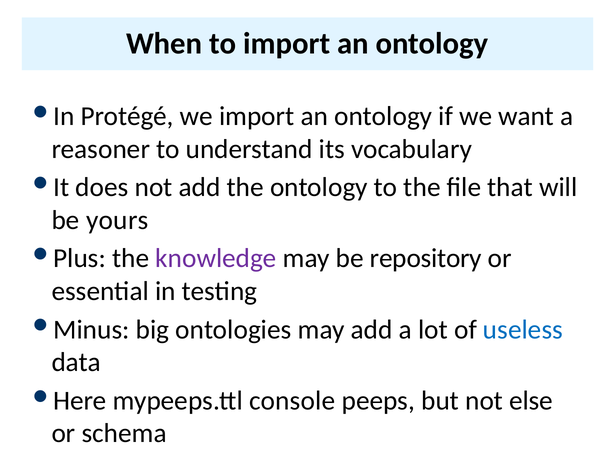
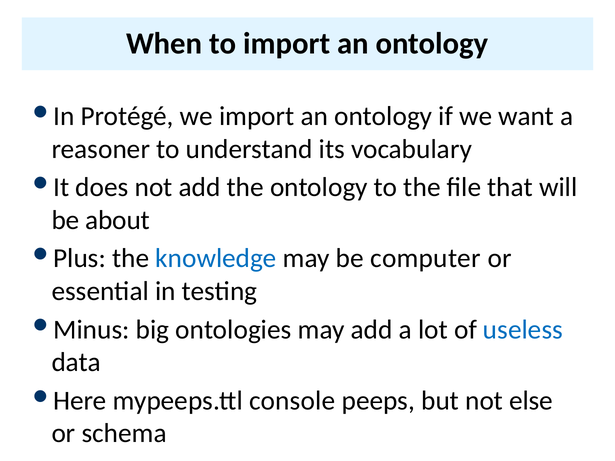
yours: yours -> about
knowledge colour: purple -> blue
repository: repository -> computer
